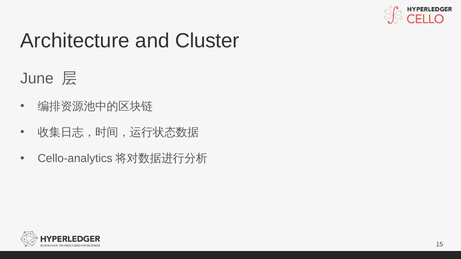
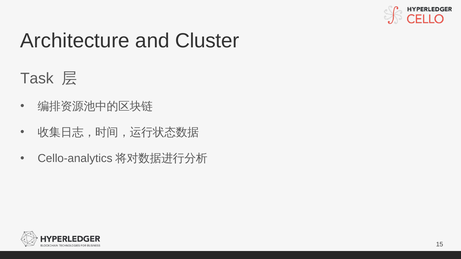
June: June -> Task
